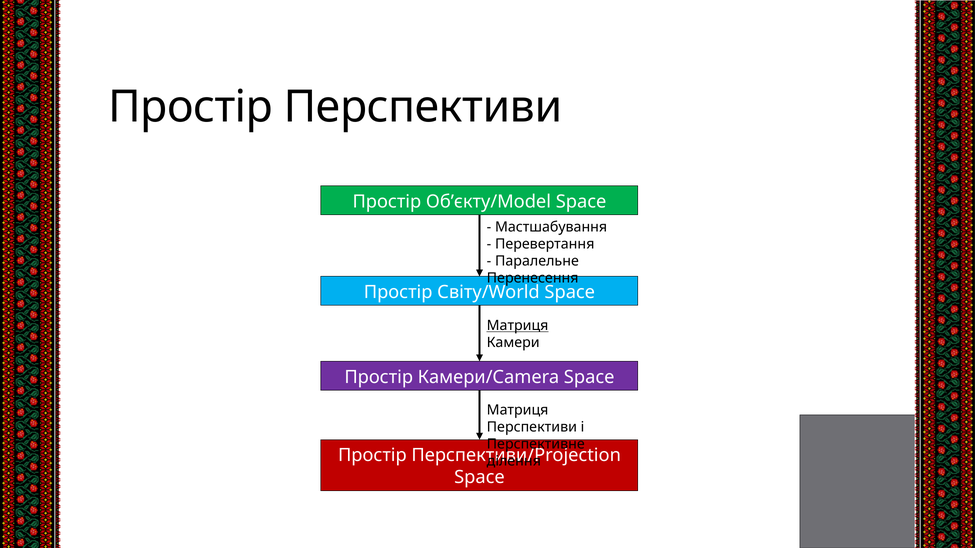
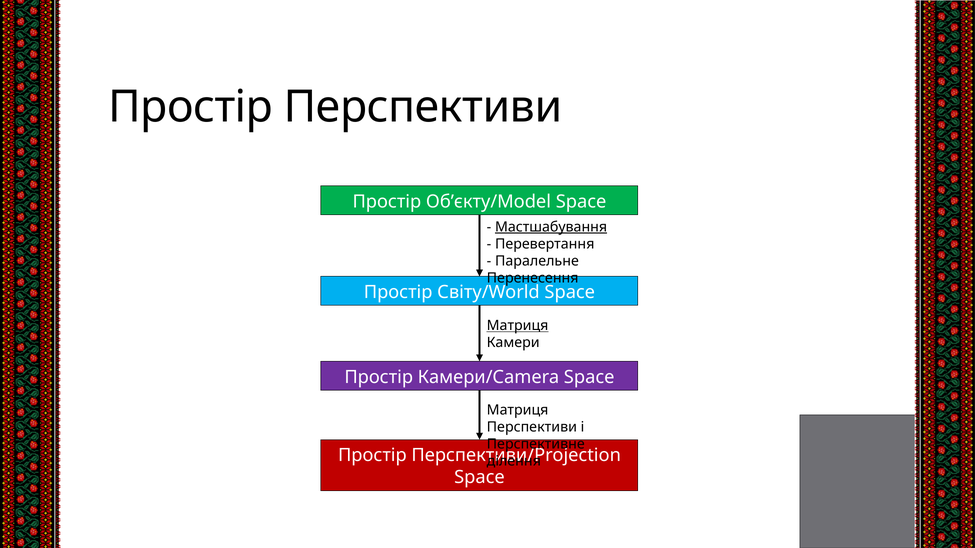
Мастшабування underline: none -> present
